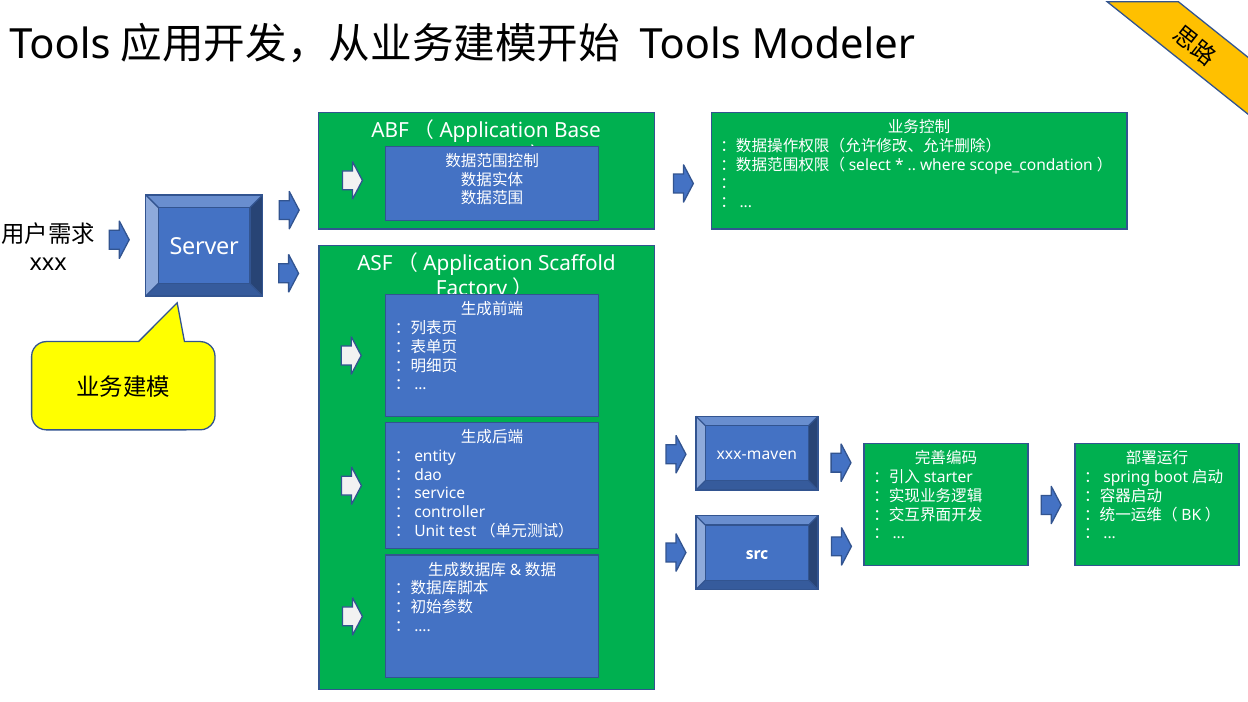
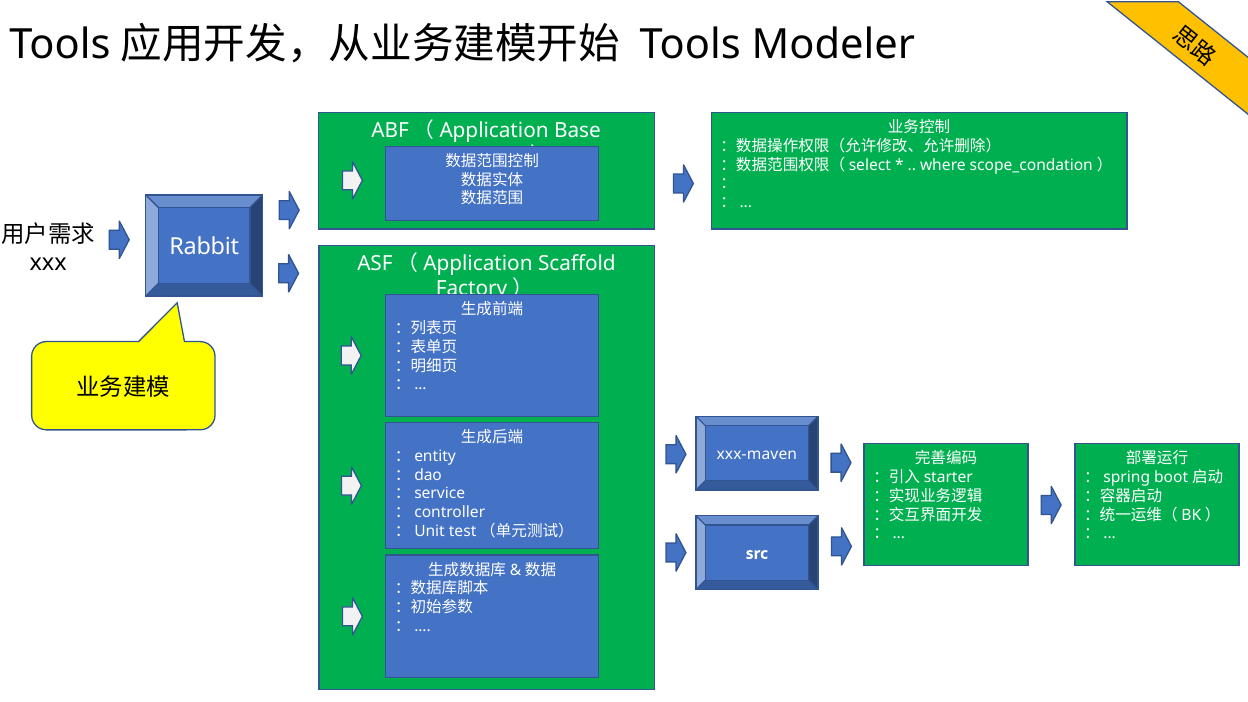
Server: Server -> Rabbit
